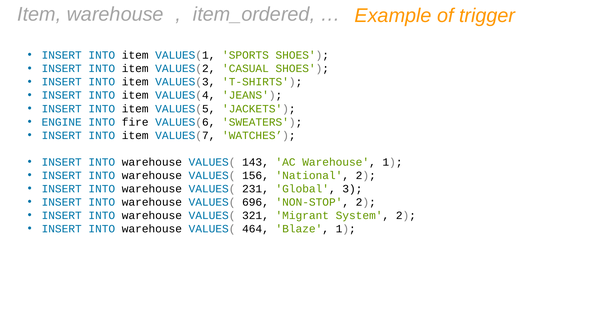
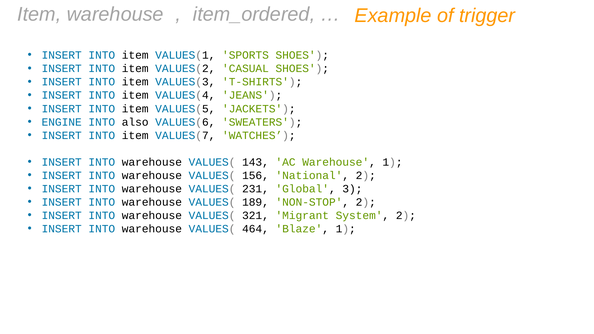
fire: fire -> also
696: 696 -> 189
